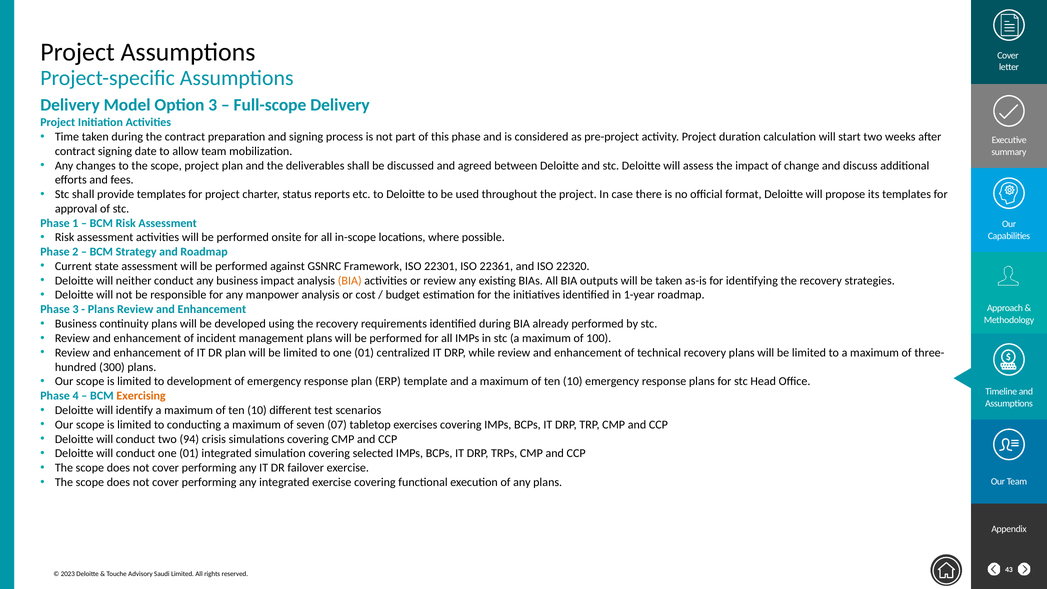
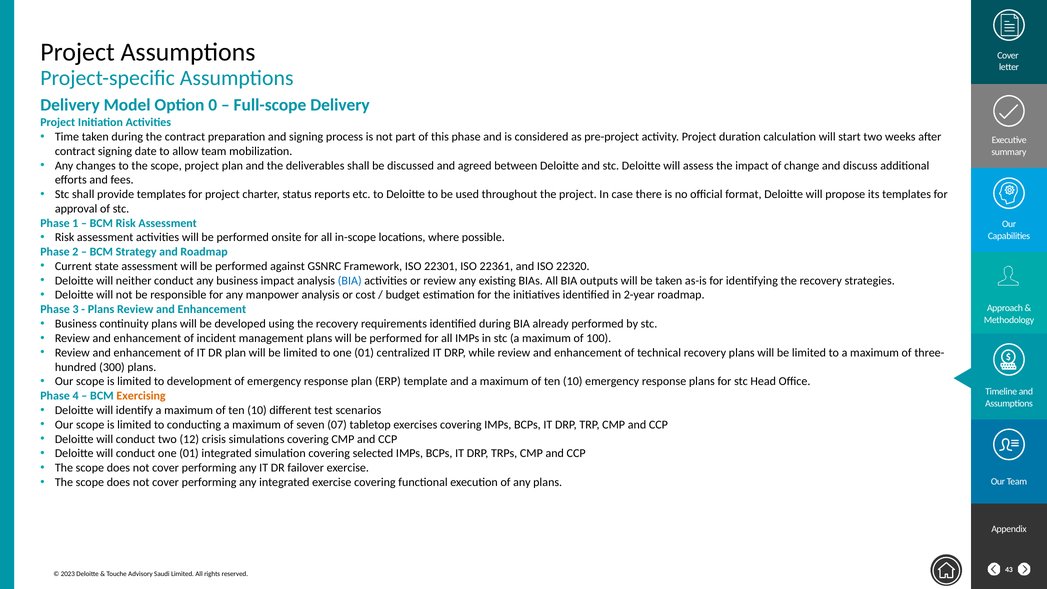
Option 3: 3 -> 0
BIA at (350, 281) colour: orange -> blue
1-year: 1-year -> 2-year
94: 94 -> 12
